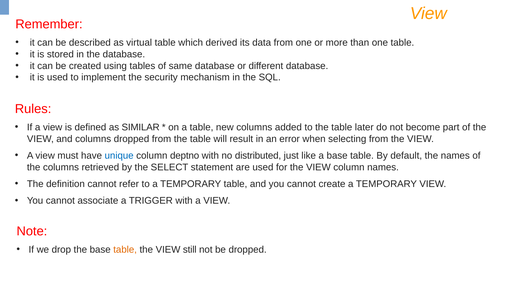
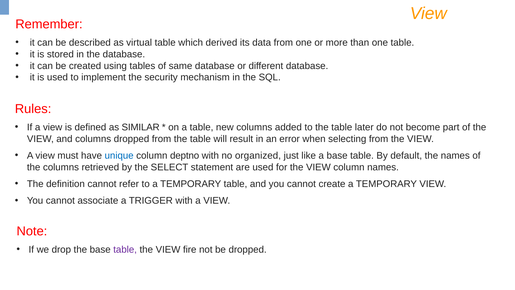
distributed: distributed -> organized
table at (125, 249) colour: orange -> purple
still: still -> fire
